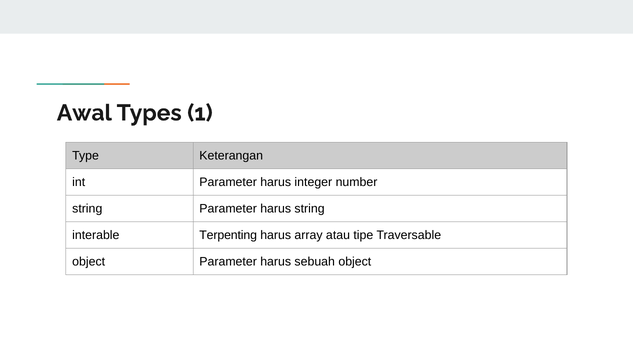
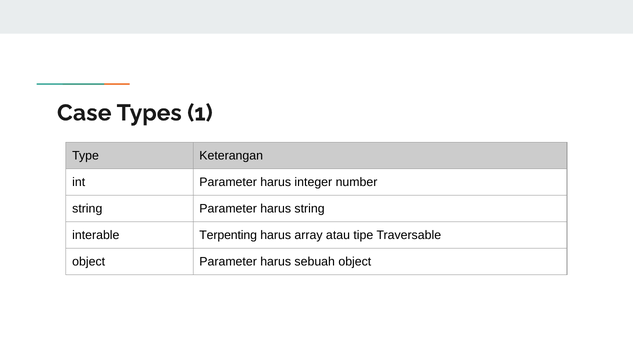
Awal: Awal -> Case
